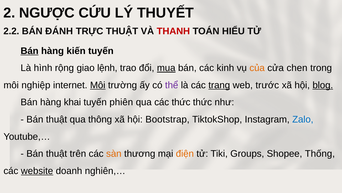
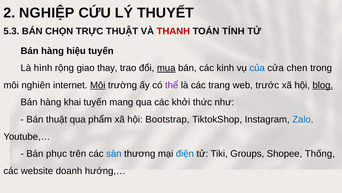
NGƯỢC: NGƯỢC -> NGHIỆP
2.2: 2.2 -> 5.3
ĐÁNH: ĐÁNH -> CHỌN
HIỂU: HIỂU -> TÍNH
Bán at (30, 51) underline: present -> none
kiến: kiến -> hiệu
lệnh: lệnh -> thay
của colour: orange -> blue
nghiệp: nghiệp -> nghiên
trang underline: present -> none
phiên: phiên -> mang
các thức: thức -> khởi
thông: thông -> phẩm
thuật at (57, 153): thuật -> phục
sàn colour: orange -> blue
điện colour: orange -> blue
website underline: present -> none
nghiên,…: nghiên,… -> hướng,…
